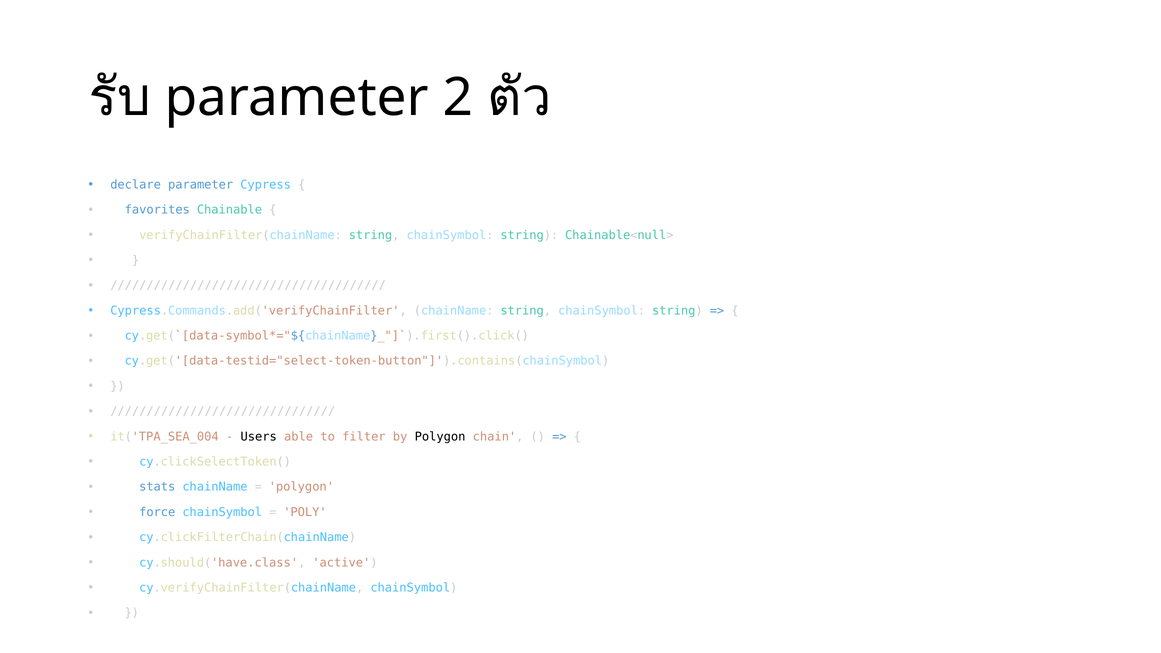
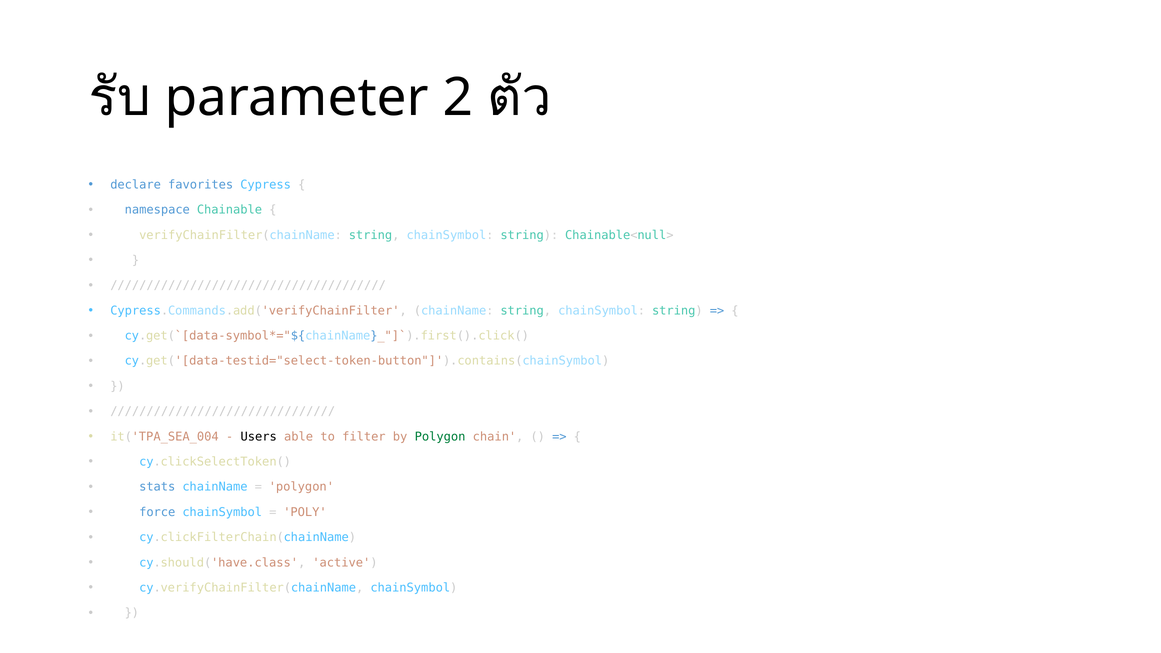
declare parameter: parameter -> favorites
favorites: favorites -> namespace
Polygon at (440, 437) colour: black -> green
